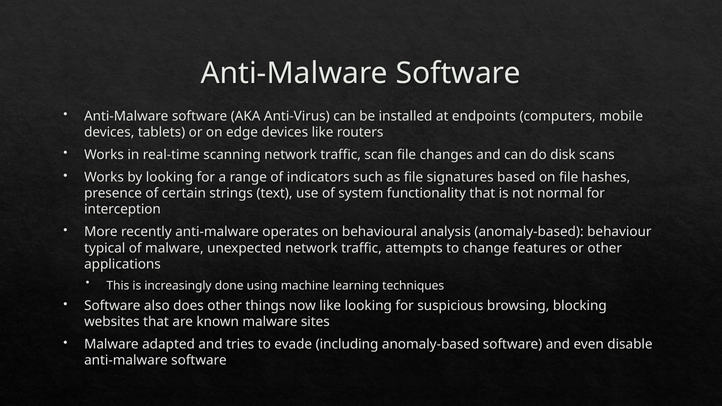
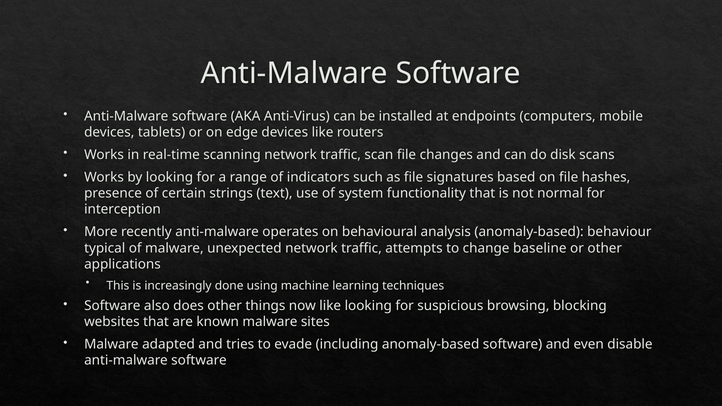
features: features -> baseline
